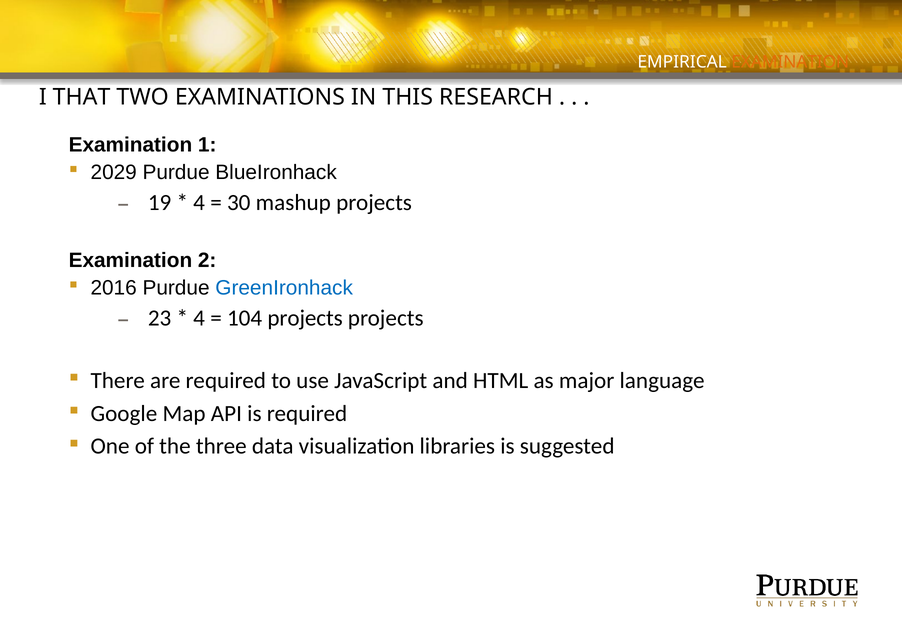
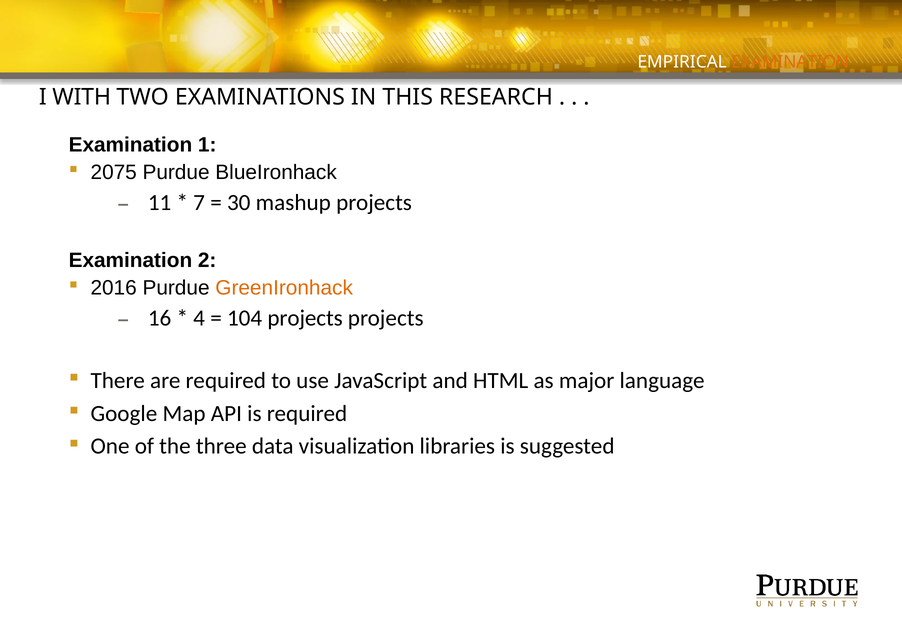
THAT: THAT -> WITH
2029: 2029 -> 2075
19: 19 -> 11
4 at (199, 203): 4 -> 7
GreenIronhack colour: blue -> orange
23: 23 -> 16
